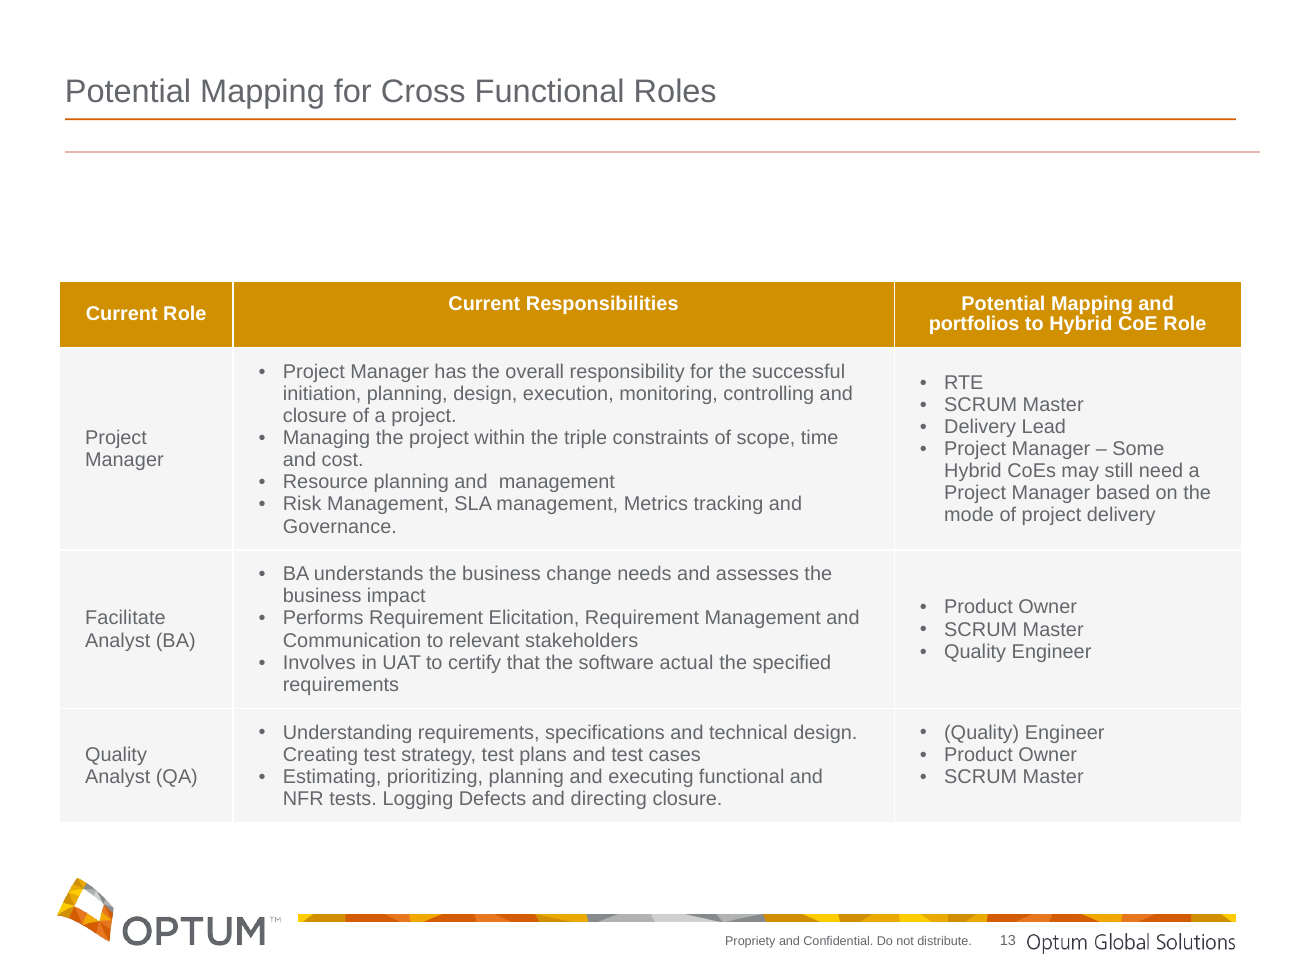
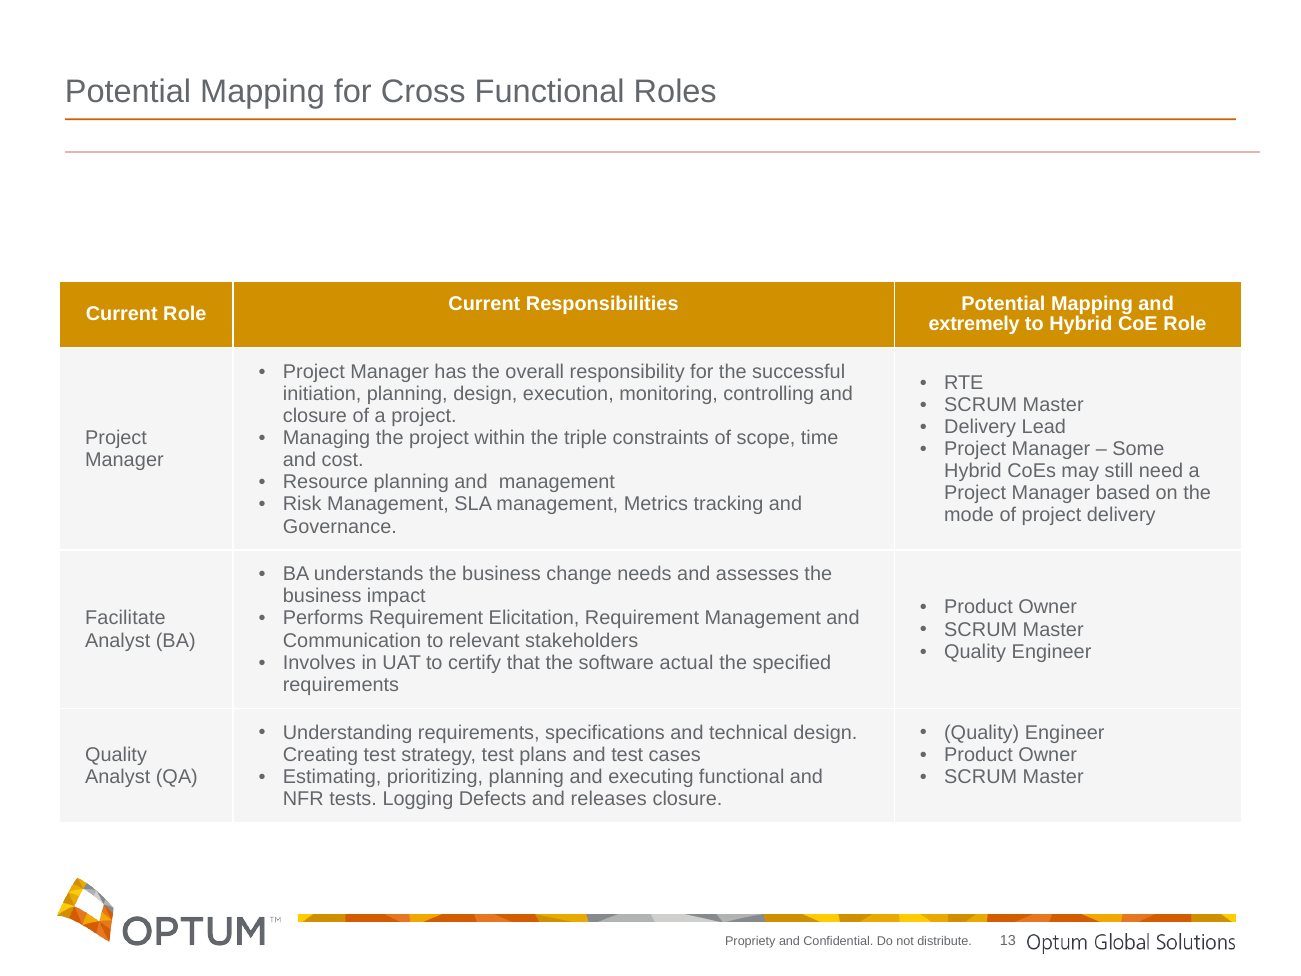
portfolios: portfolios -> extremely
directing: directing -> releases
